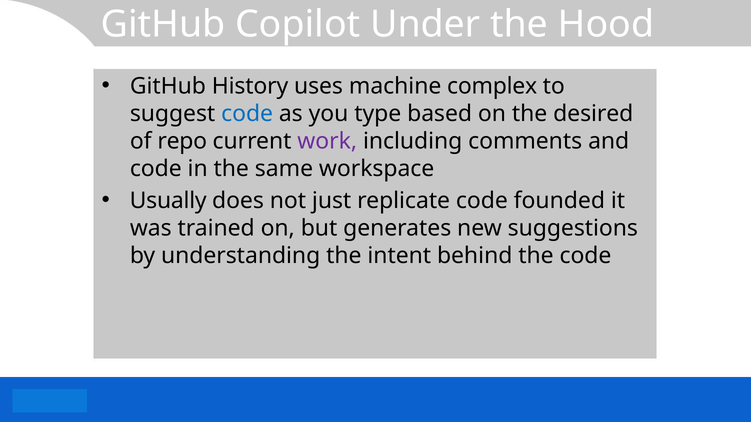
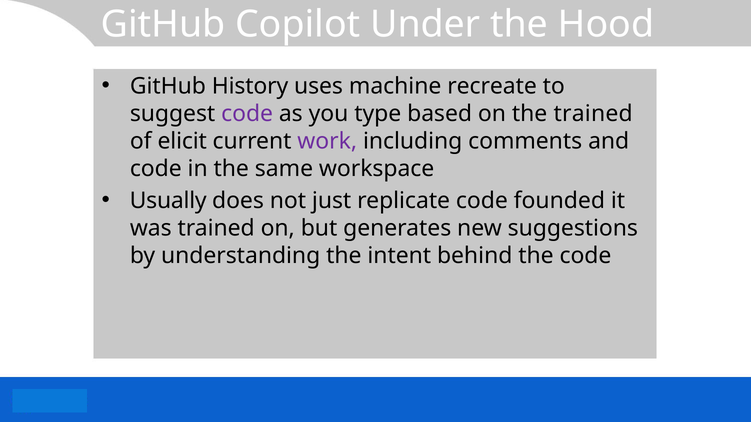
complex: complex -> recreate
code at (247, 114) colour: blue -> purple
the desired: desired -> trained
repo: repo -> elicit
